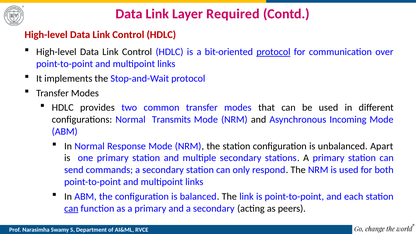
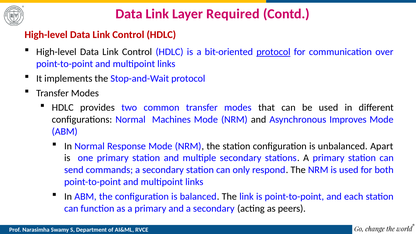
Transmits: Transmits -> Machines
Incoming: Incoming -> Improves
can at (71, 208) underline: present -> none
